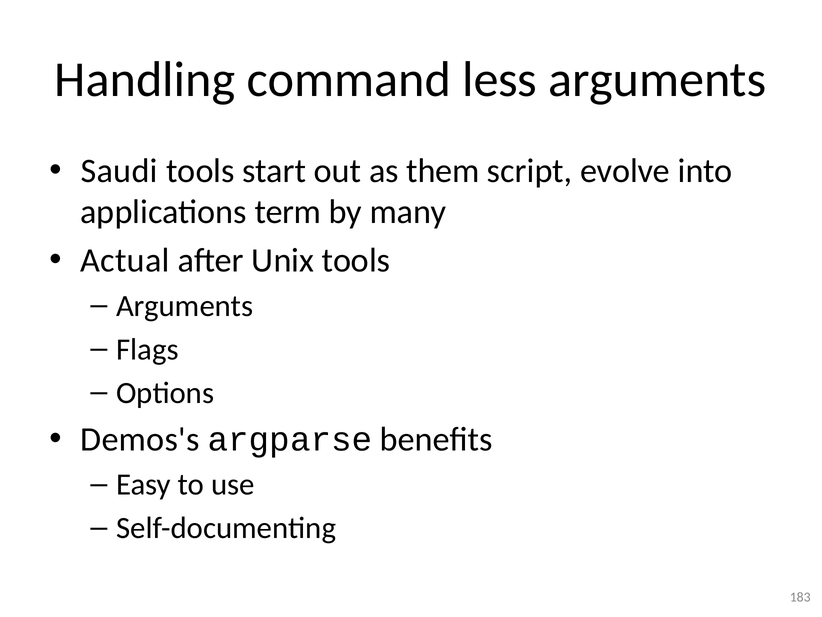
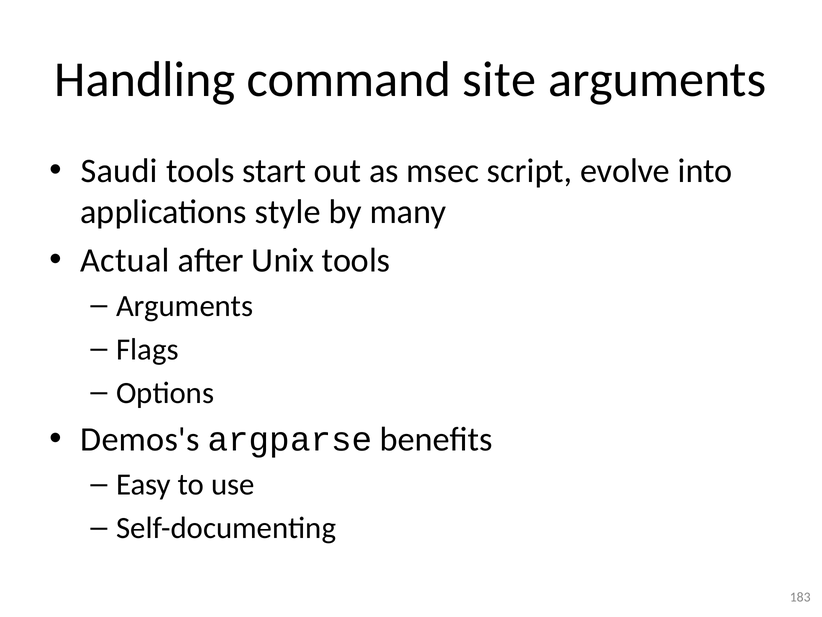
less: less -> site
them: them -> msec
term: term -> style
